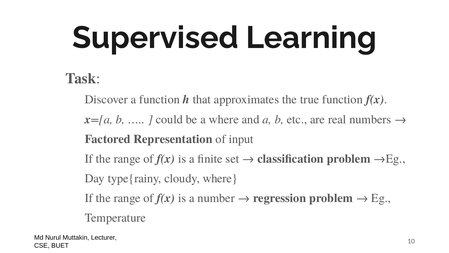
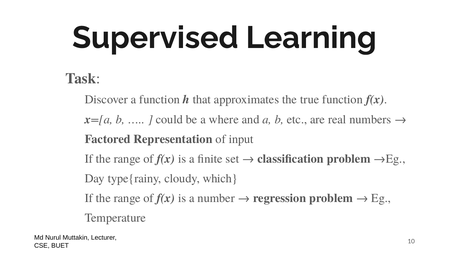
cloudy where: where -> which
